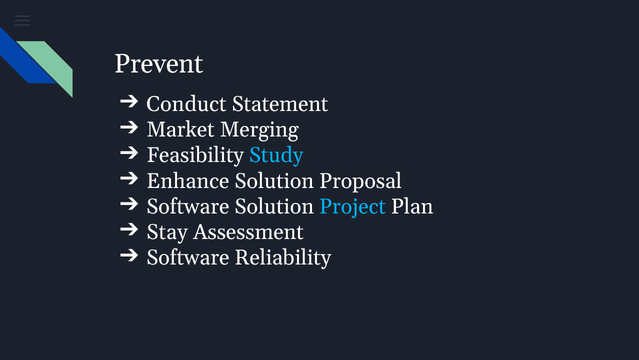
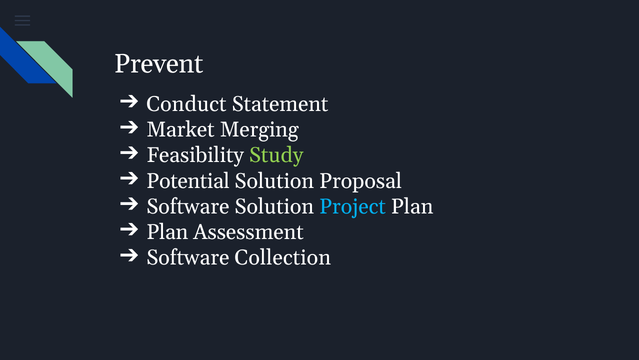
Study colour: light blue -> light green
Enhance: Enhance -> Potential
Stay at (167, 232): Stay -> Plan
Reliability: Reliability -> Collection
